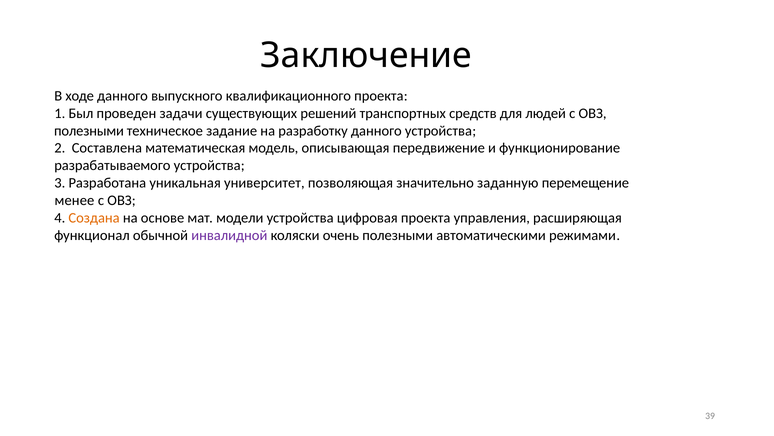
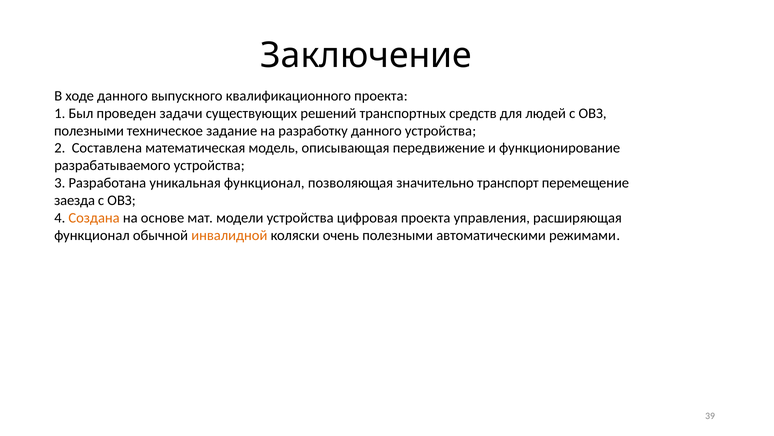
уникальная университет: университет -> функционал
заданную: заданную -> транспорт
менее: менее -> заезда
инвалидной colour: purple -> orange
